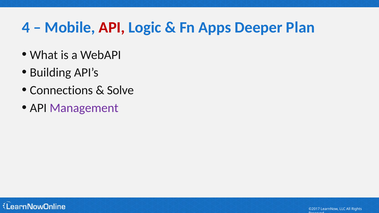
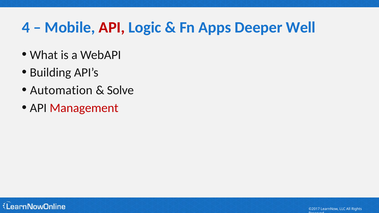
Plan: Plan -> Well
Connections: Connections -> Automation
Management colour: purple -> red
